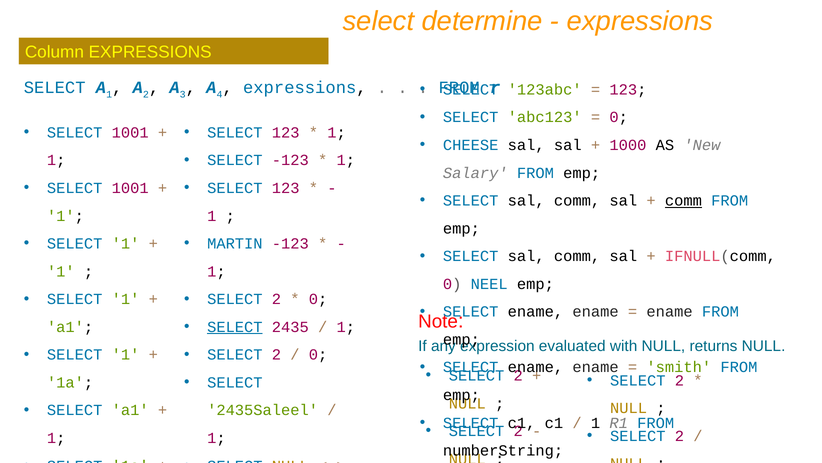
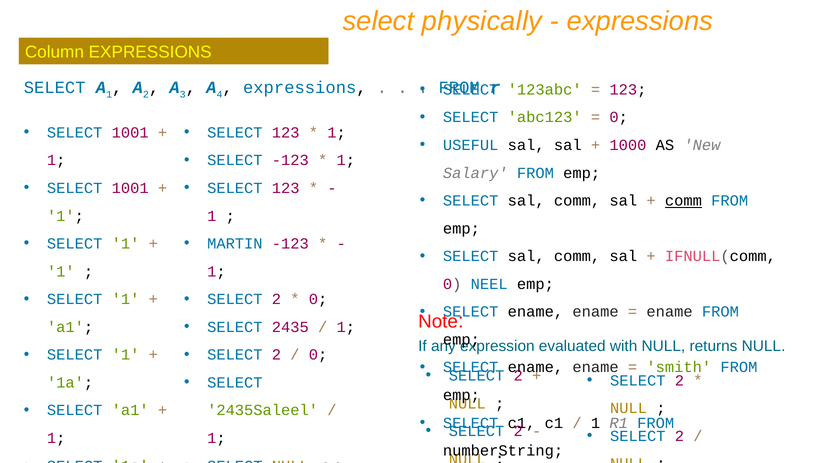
determine: determine -> physically
CHEESE: CHEESE -> USEFUL
SELECT at (235, 327) underline: present -> none
